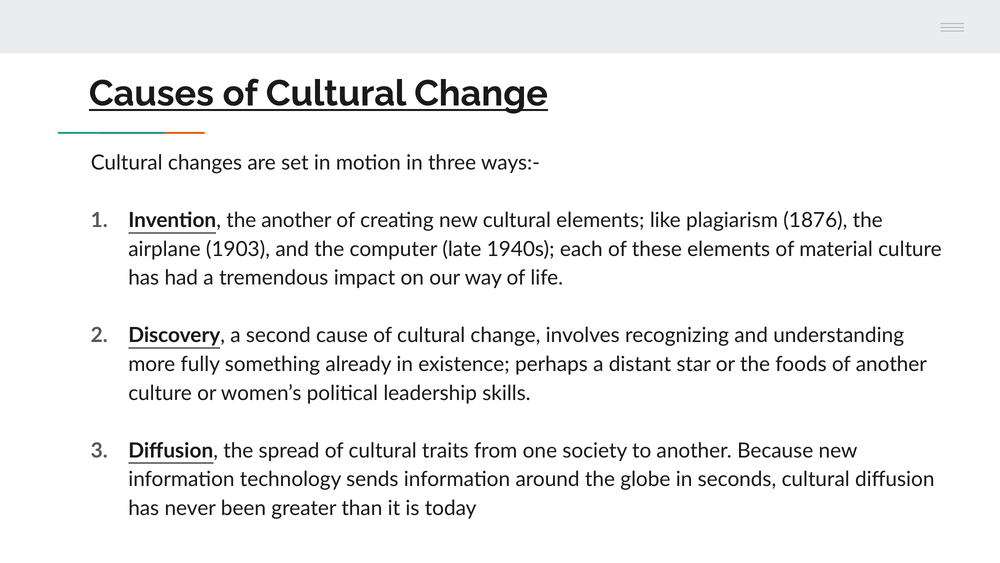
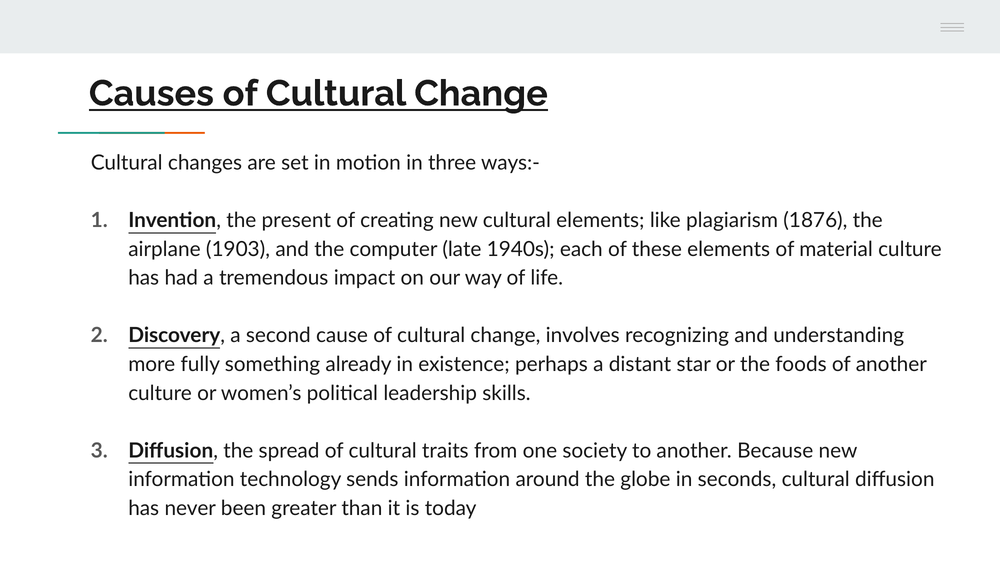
the another: another -> present
